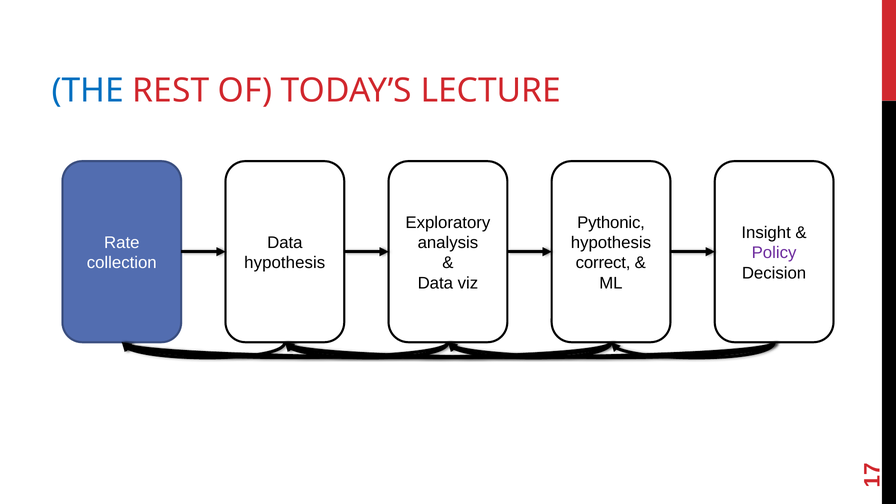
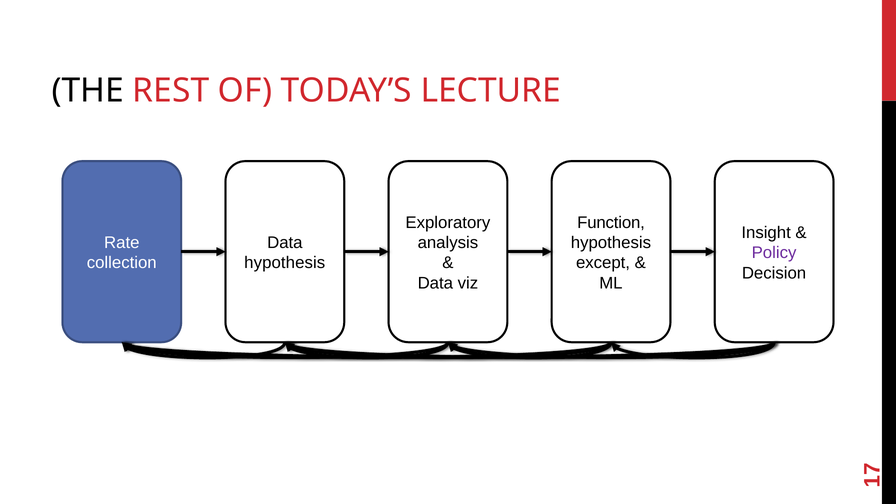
THE colour: blue -> black
Pythonic: Pythonic -> Function
correct: correct -> except
